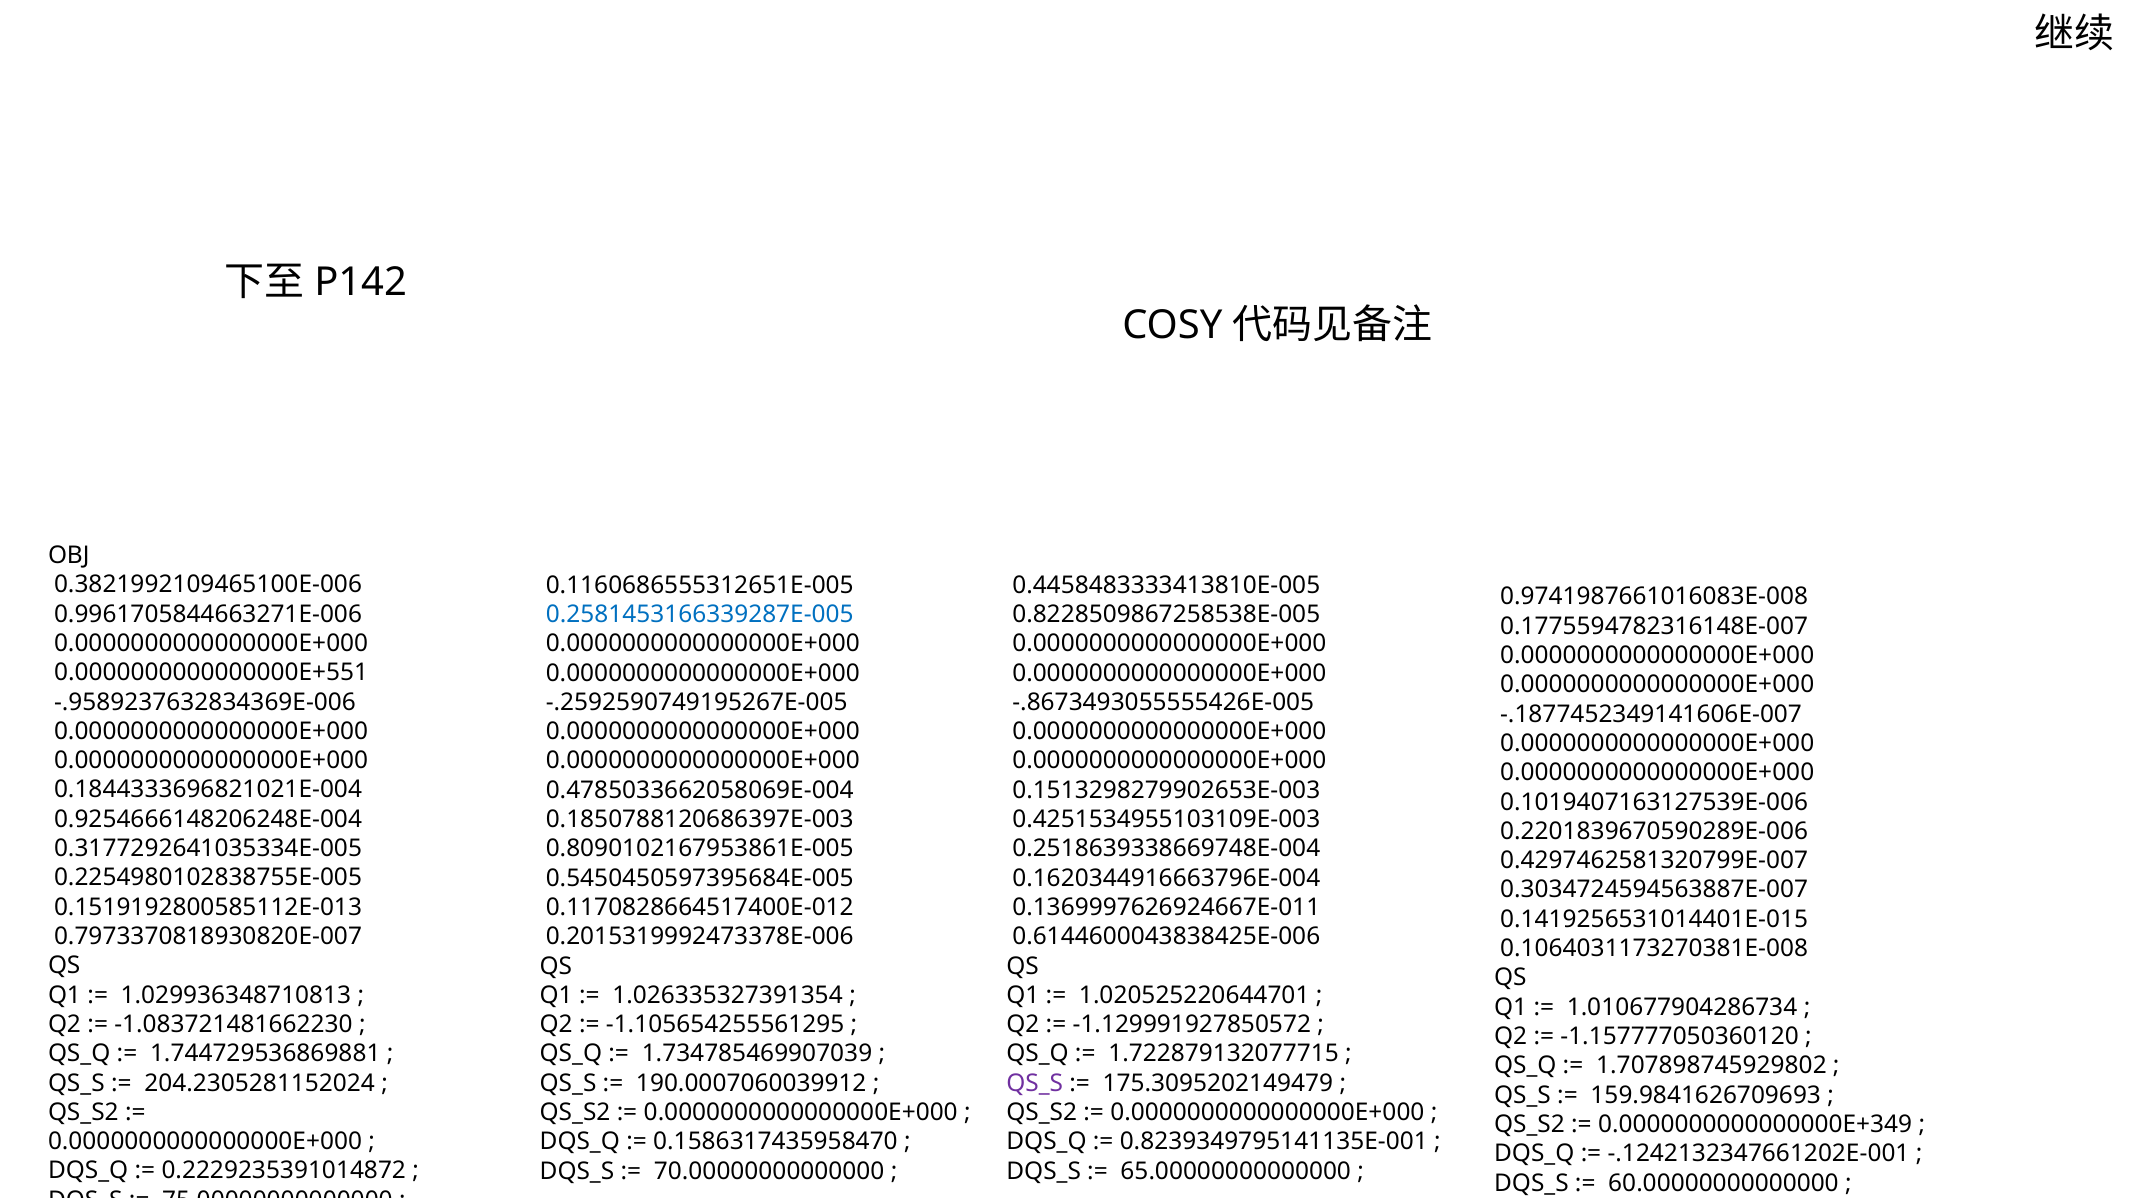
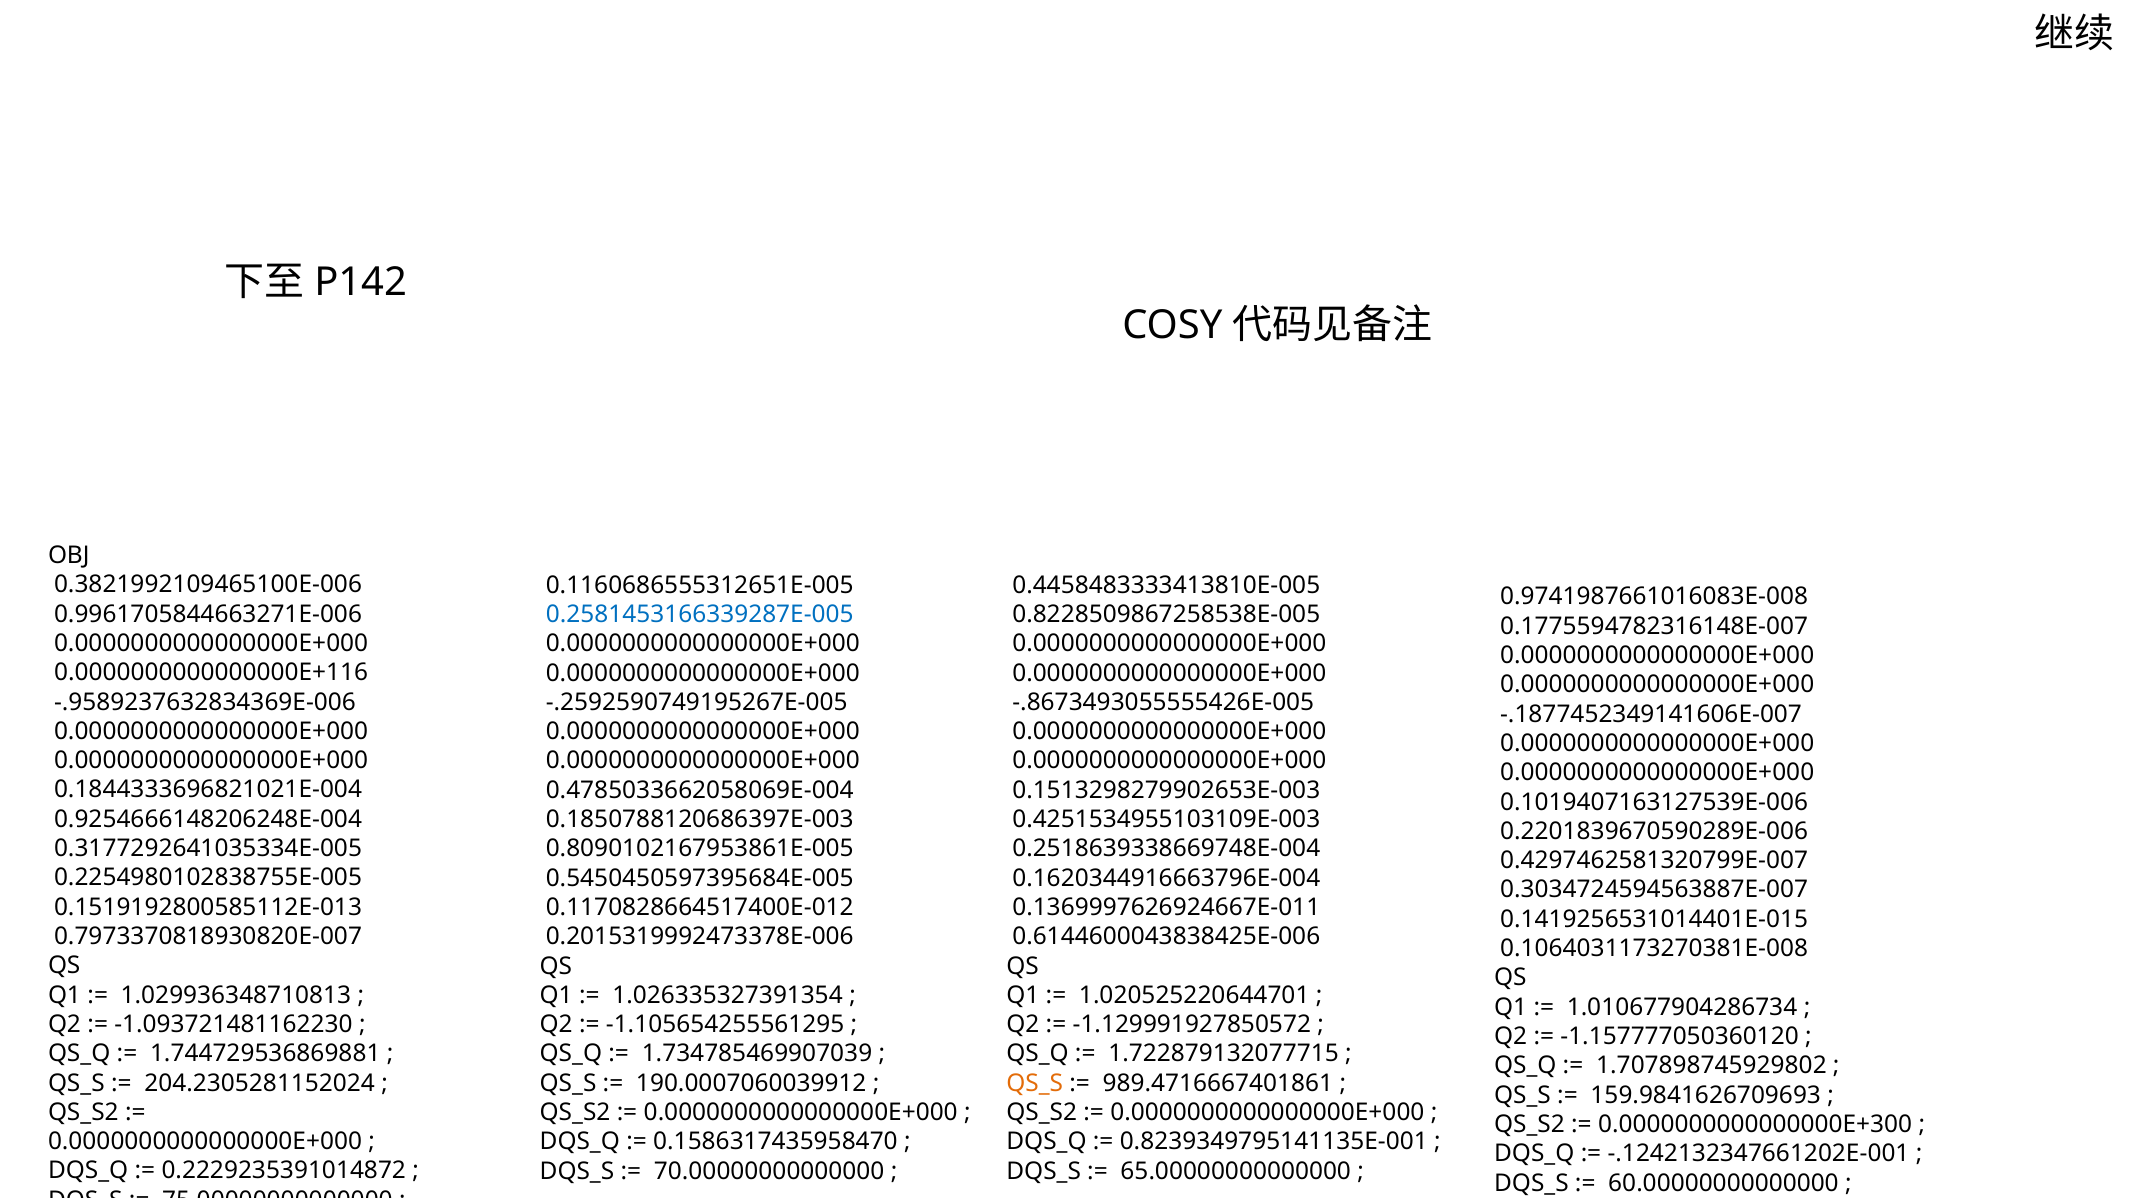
0.0000000000000000E+551: 0.0000000000000000E+551 -> 0.0000000000000000E+116
-1.083721481662230: -1.083721481662230 -> -1.093721481162230
QS_S at (1035, 1084) colour: purple -> orange
175.3095202149479: 175.3095202149479 -> 989.4716667401861
0.0000000000000000E+349: 0.0000000000000000E+349 -> 0.0000000000000000E+300
